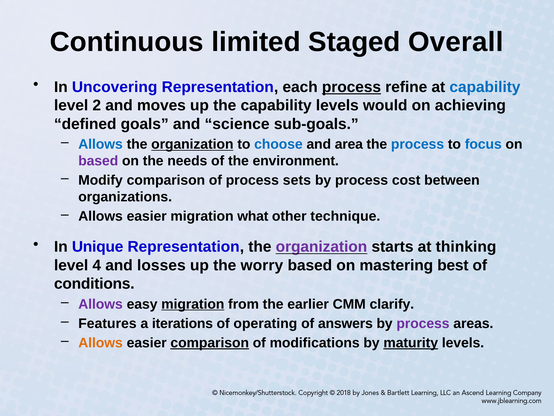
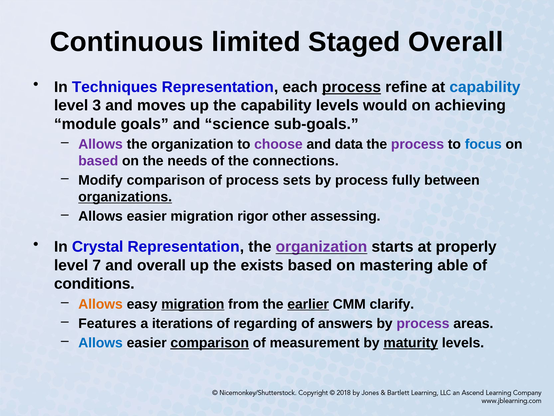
Uncovering: Uncovering -> Techniques
2: 2 -> 3
defined: defined -> module
Allows at (101, 144) colour: blue -> purple
organization at (192, 144) underline: present -> none
choose colour: blue -> purple
area: area -> data
process at (418, 144) colour: blue -> purple
environment: environment -> connections
cost: cost -> fully
organizations underline: none -> present
what: what -> rigor
technique: technique -> assessing
Unique: Unique -> Crystal
thinking: thinking -> properly
4: 4 -> 7
and losses: losses -> overall
worry: worry -> exists
best: best -> able
Allows at (101, 304) colour: purple -> orange
earlier underline: none -> present
operating: operating -> regarding
Allows at (101, 343) colour: orange -> blue
modifications: modifications -> measurement
